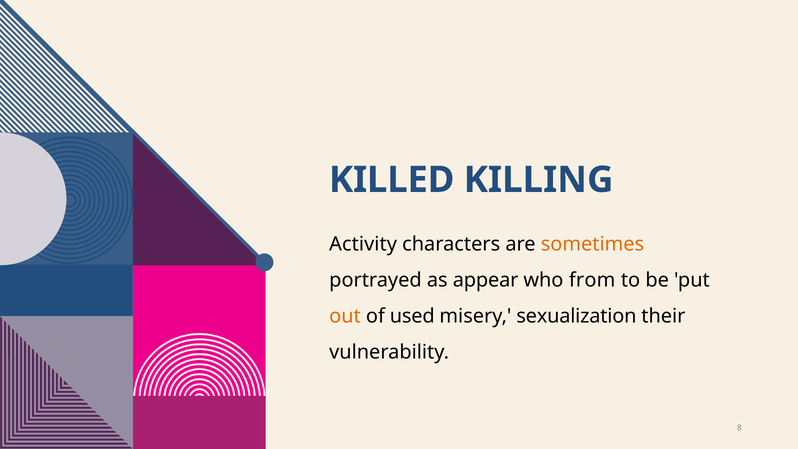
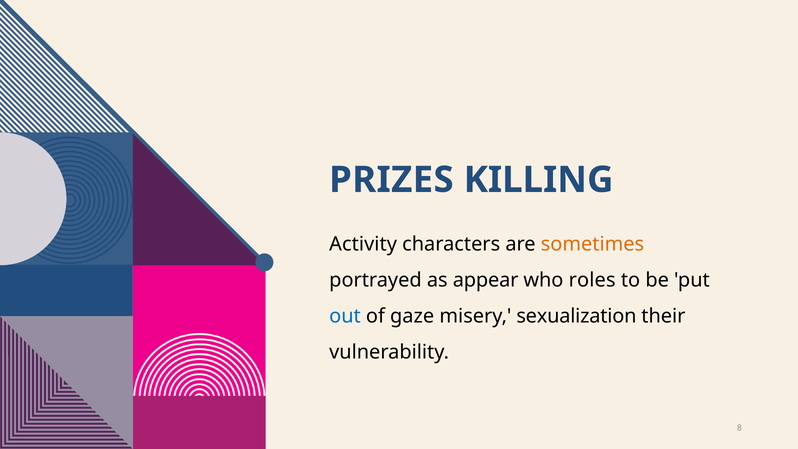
KILLED: KILLED -> PRIZES
from: from -> roles
out colour: orange -> blue
used: used -> gaze
